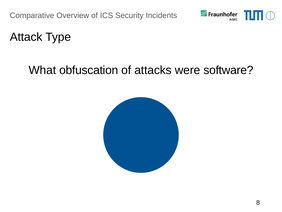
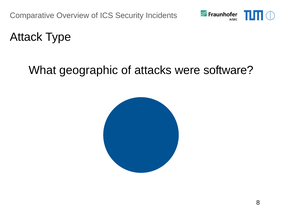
obfuscation: obfuscation -> geographic
